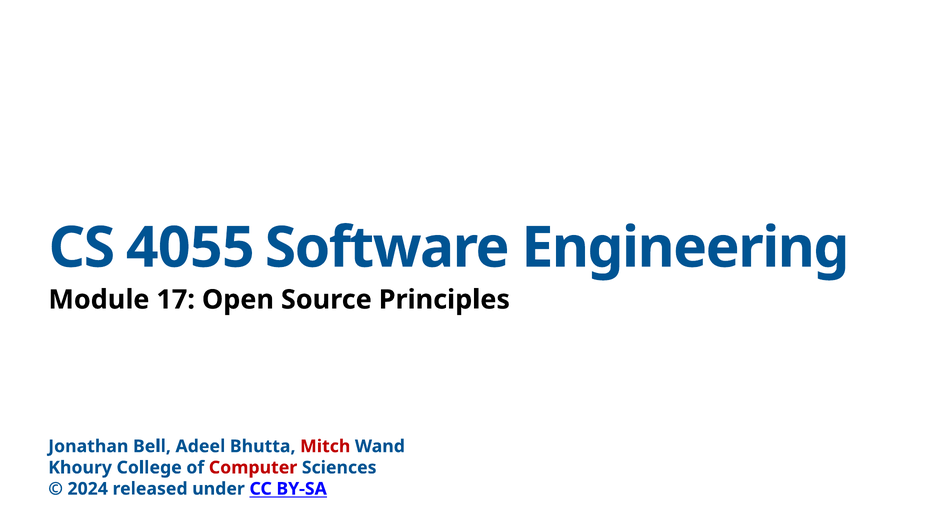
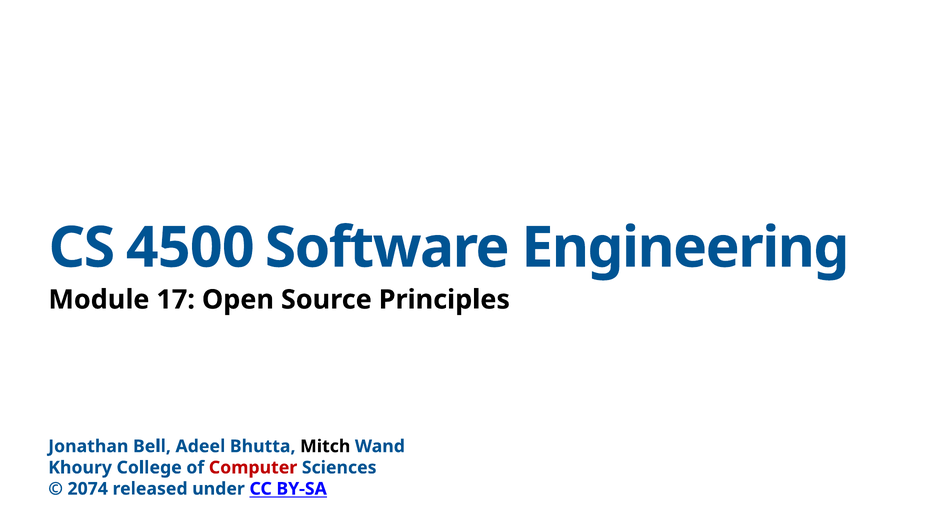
4055: 4055 -> 4500
Mitch colour: red -> black
2024: 2024 -> 2074
